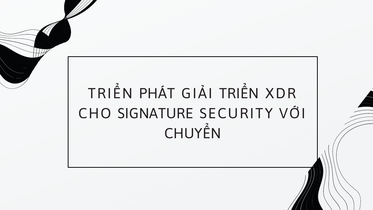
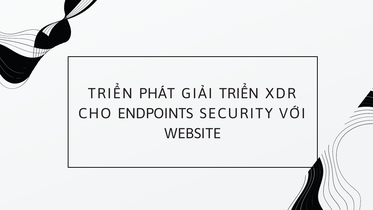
SIGNATURE: SIGNATURE -> ENDPOINTS
CHUYỂN: CHUYỂN -> WEBSITE
